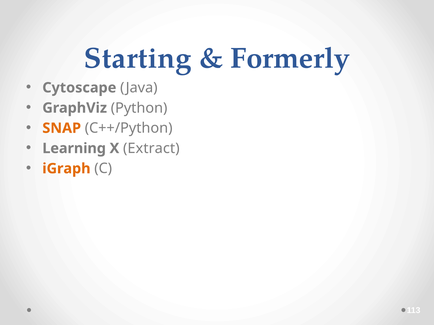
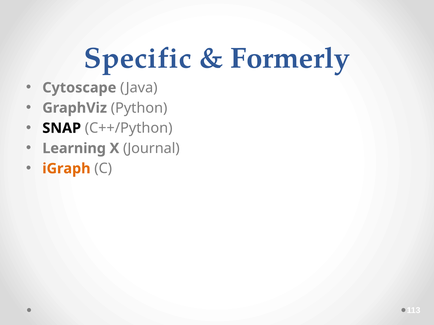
Starting: Starting -> Specific
SNAP colour: orange -> black
Extract: Extract -> Journal
